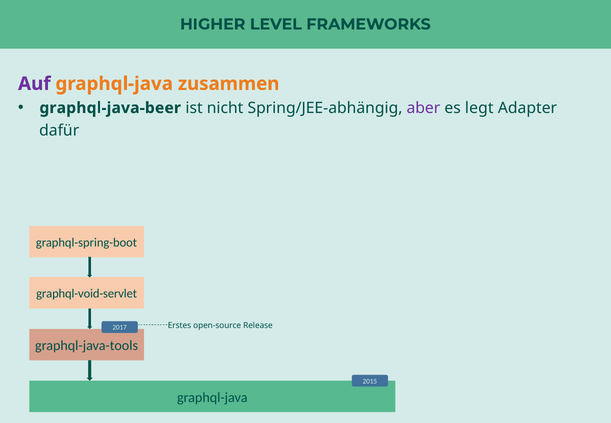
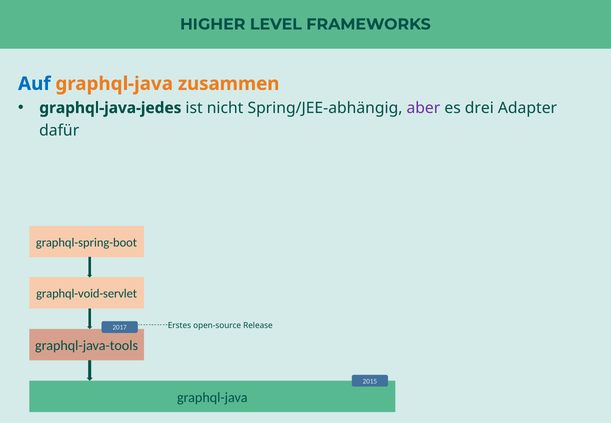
Auf colour: purple -> blue
graphql-java-beer: graphql-java-beer -> graphql-java-jedes
legt: legt -> drei
